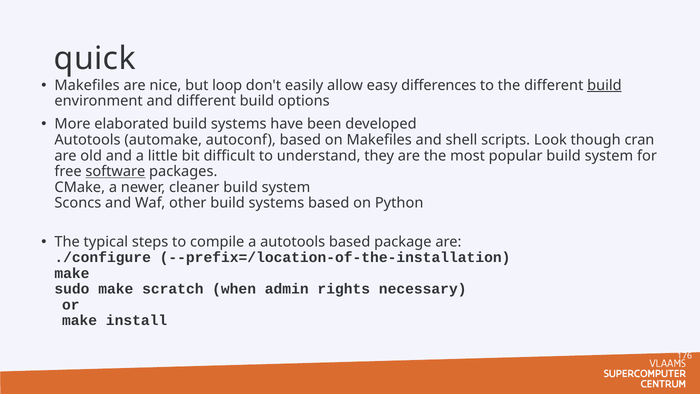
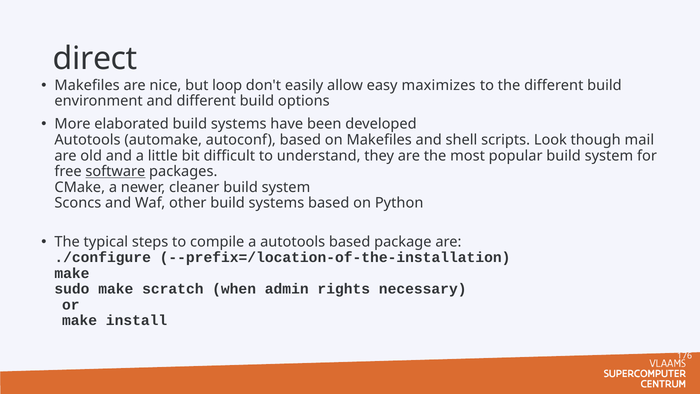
quick: quick -> direct
differences: differences -> maximizes
build at (604, 85) underline: present -> none
cran: cran -> mail
